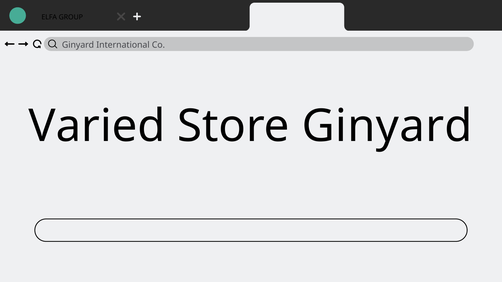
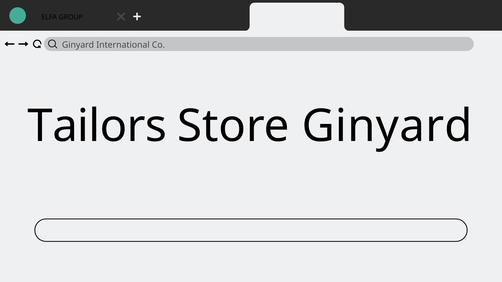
Varied: Varied -> Tailors
